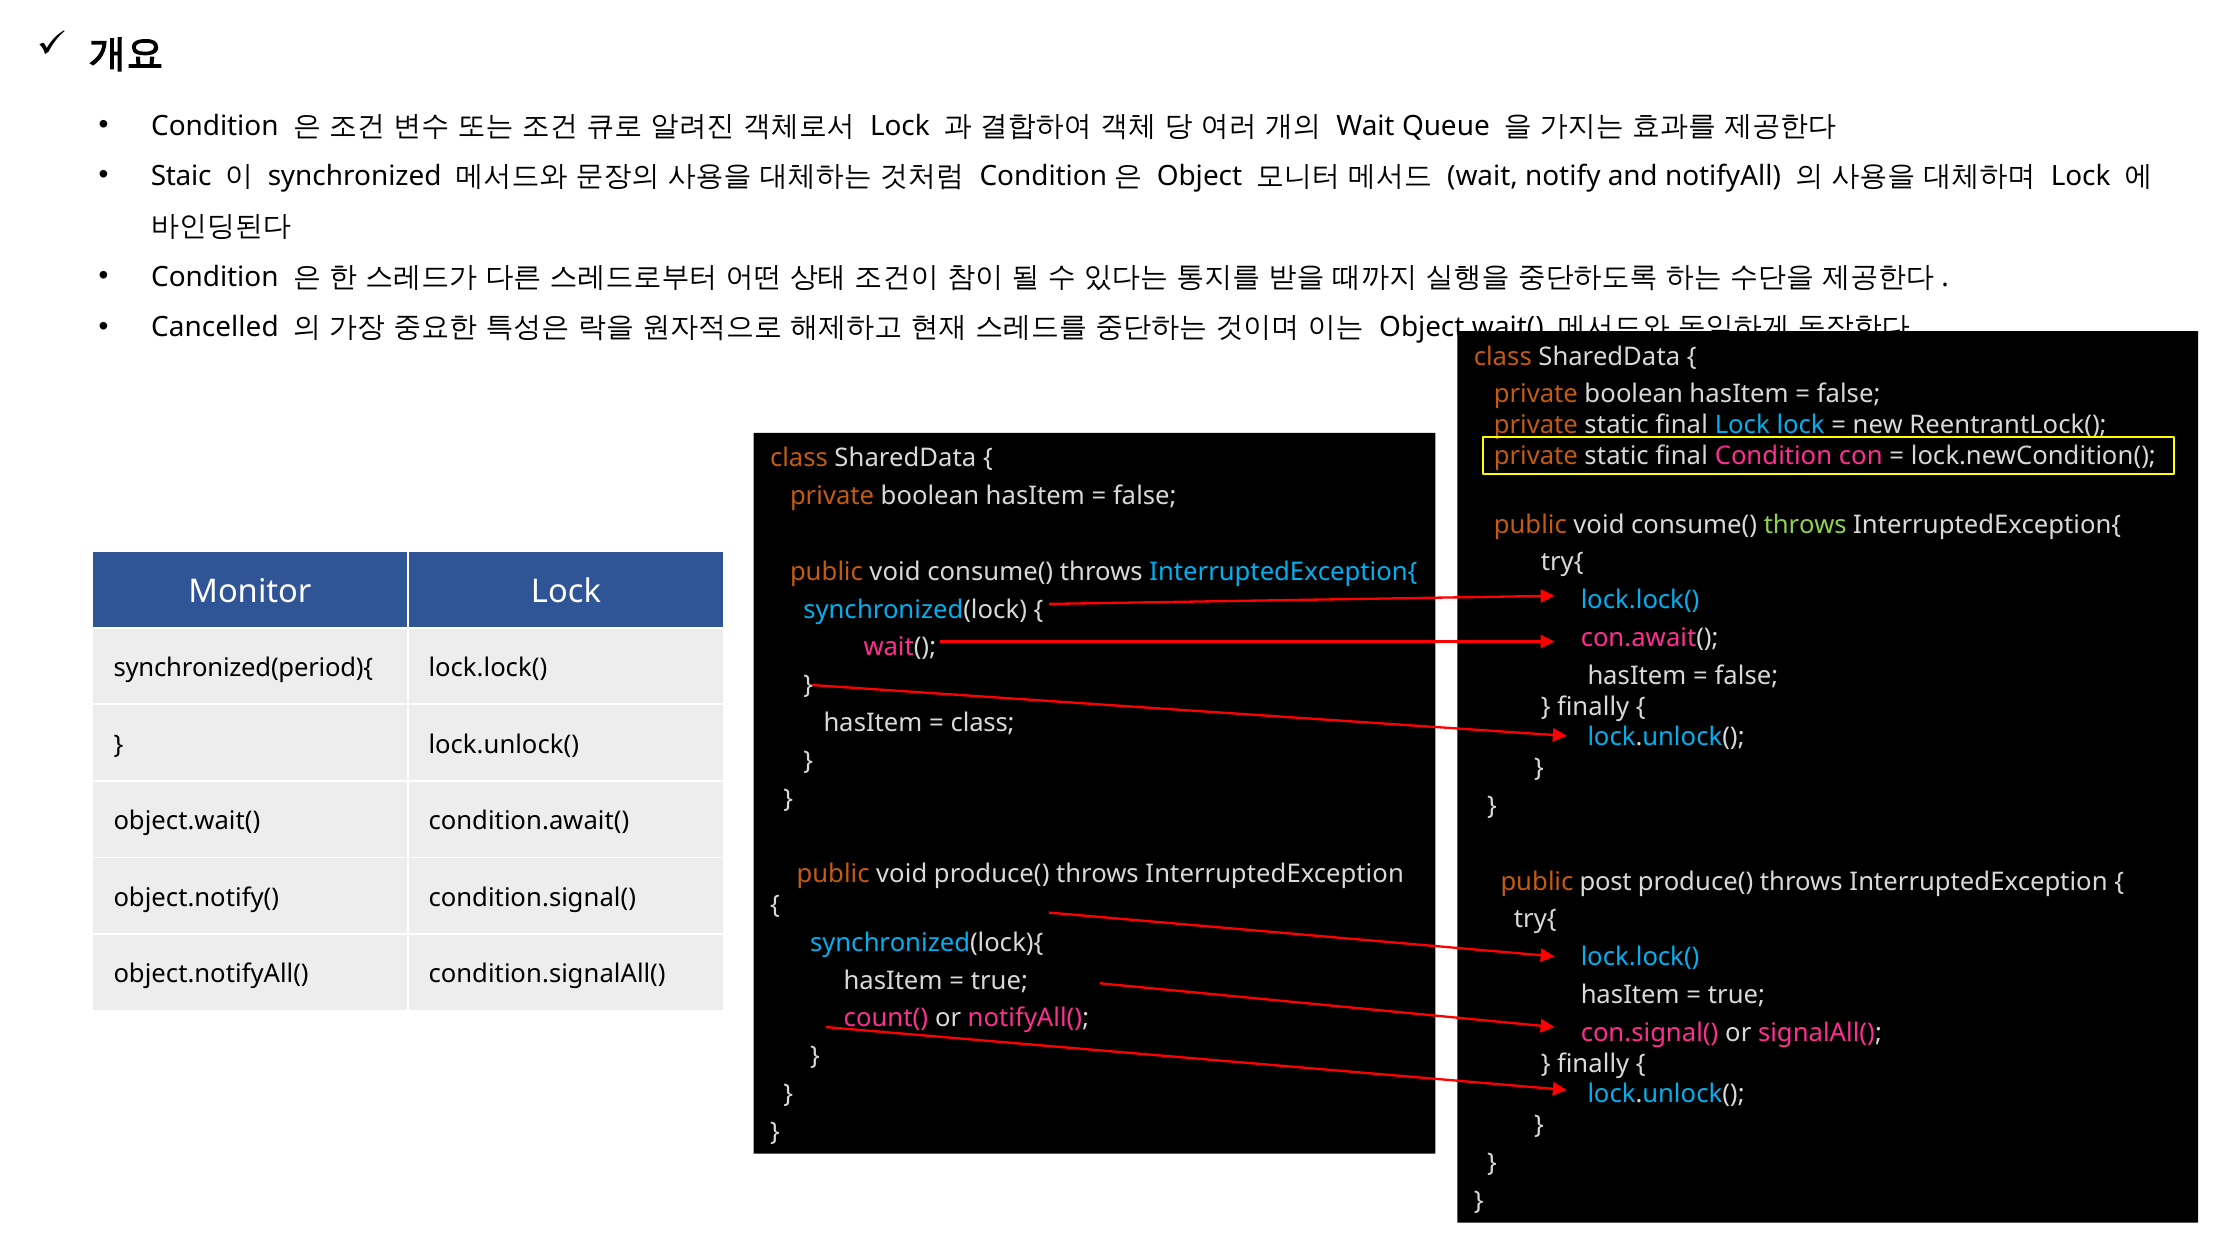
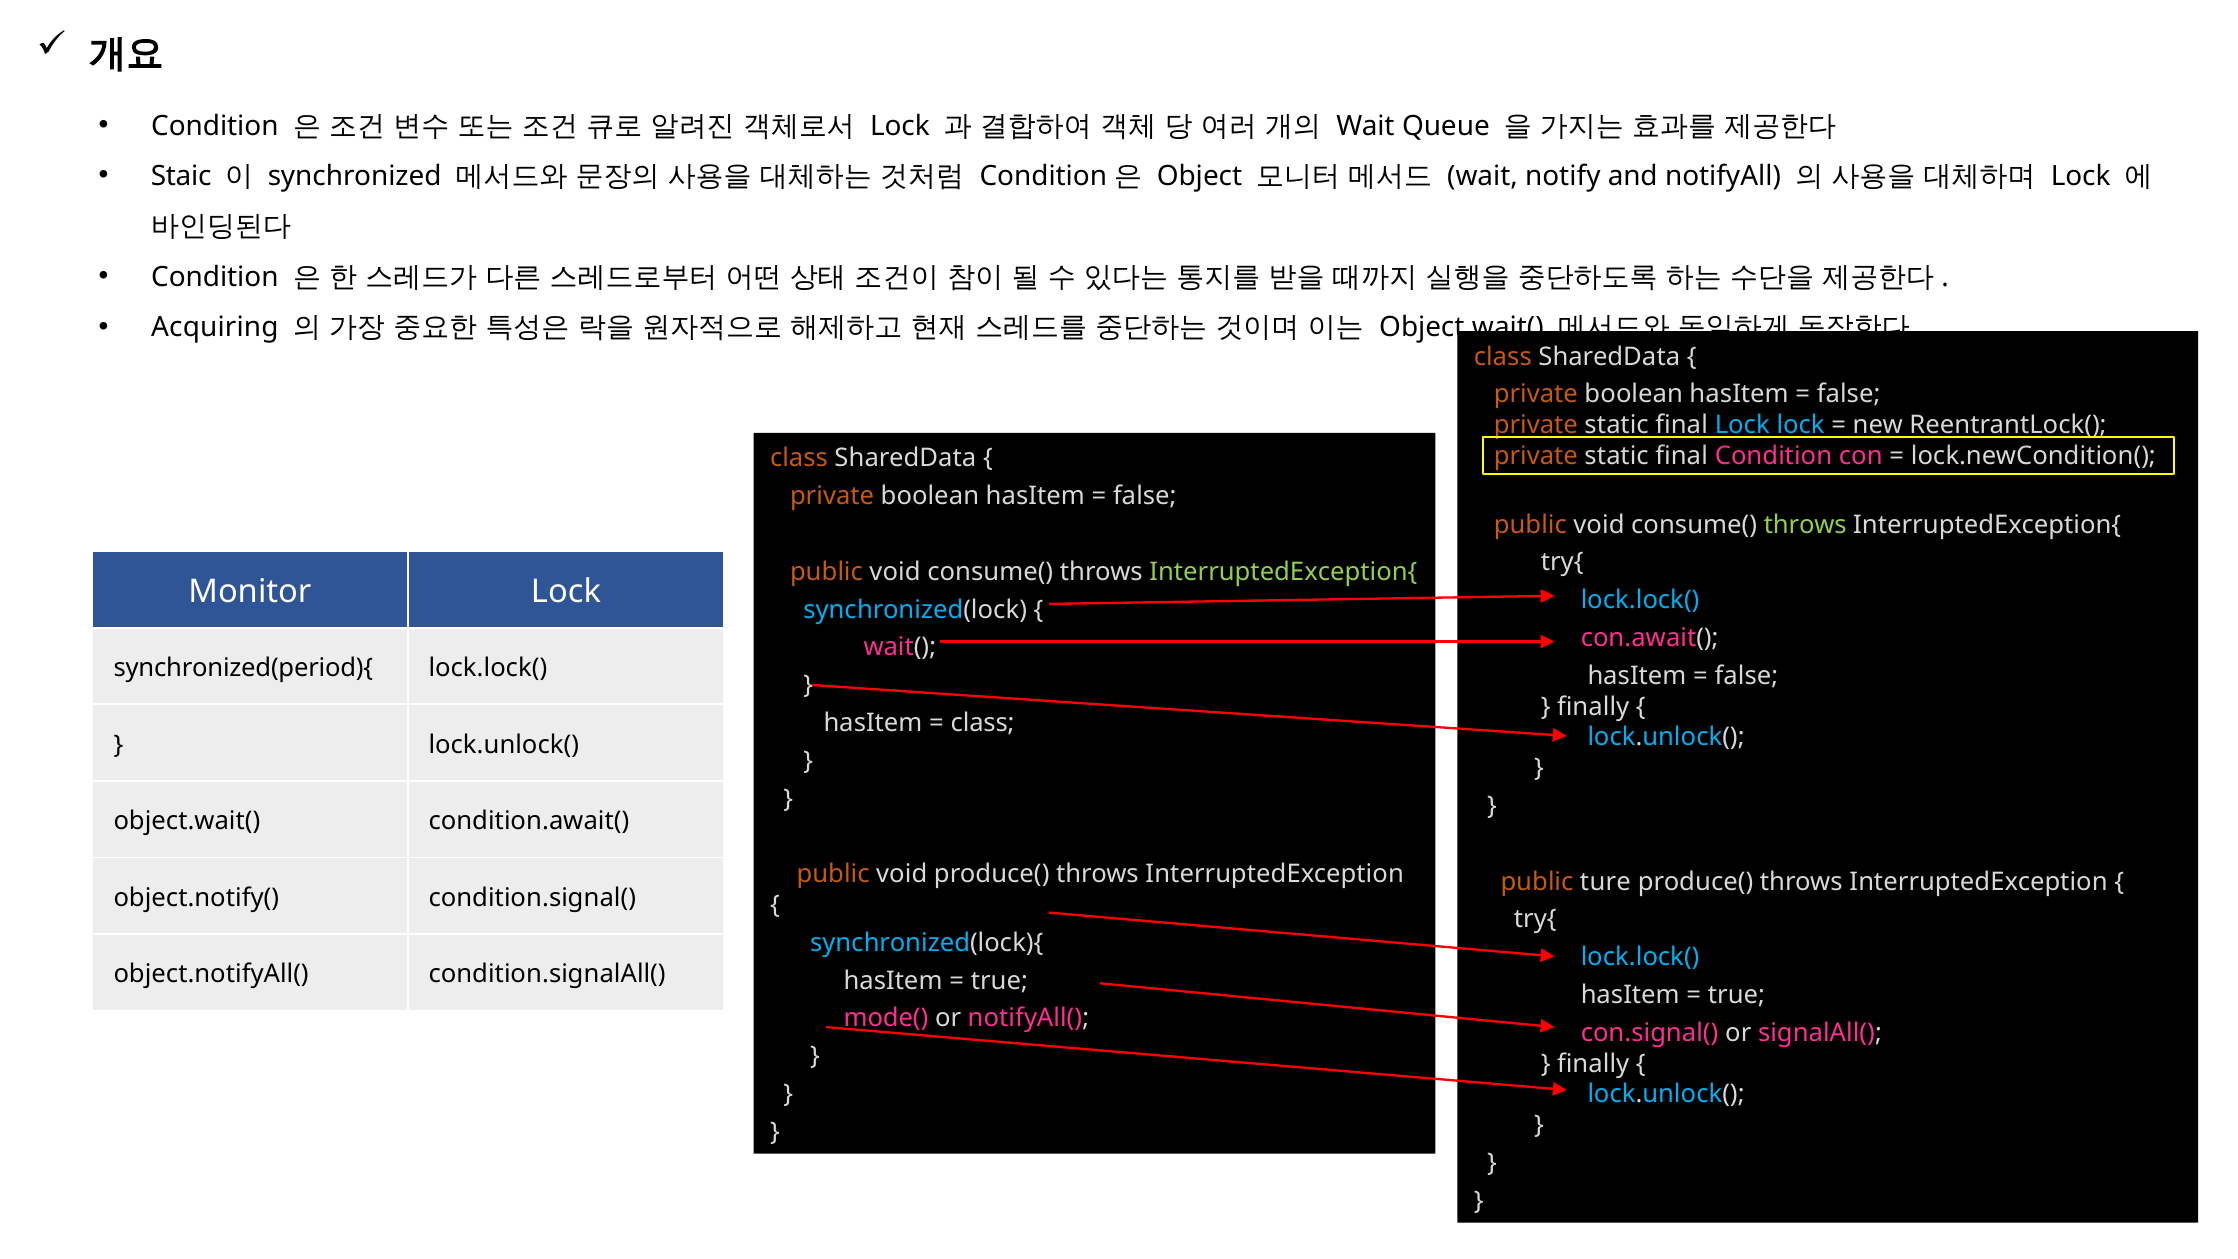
Cancelled: Cancelled -> Acquiring
InterruptedException{ at (1283, 572) colour: light blue -> light green
post: post -> ture
count(: count( -> mode(
